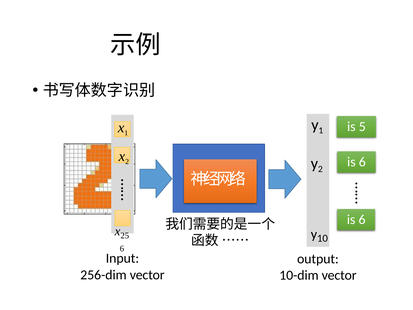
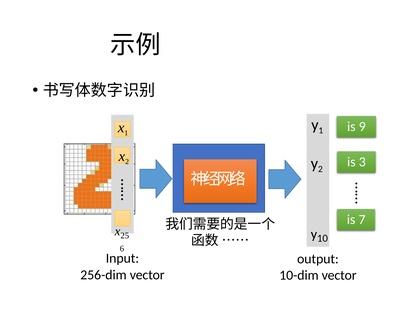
5: 5 -> 9
6 at (362, 162): 6 -> 3
6 at (362, 219): 6 -> 7
